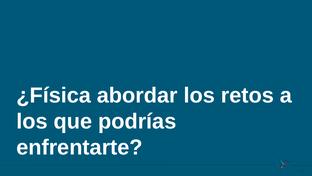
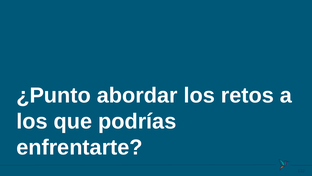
¿Física: ¿Física -> ¿Punto
